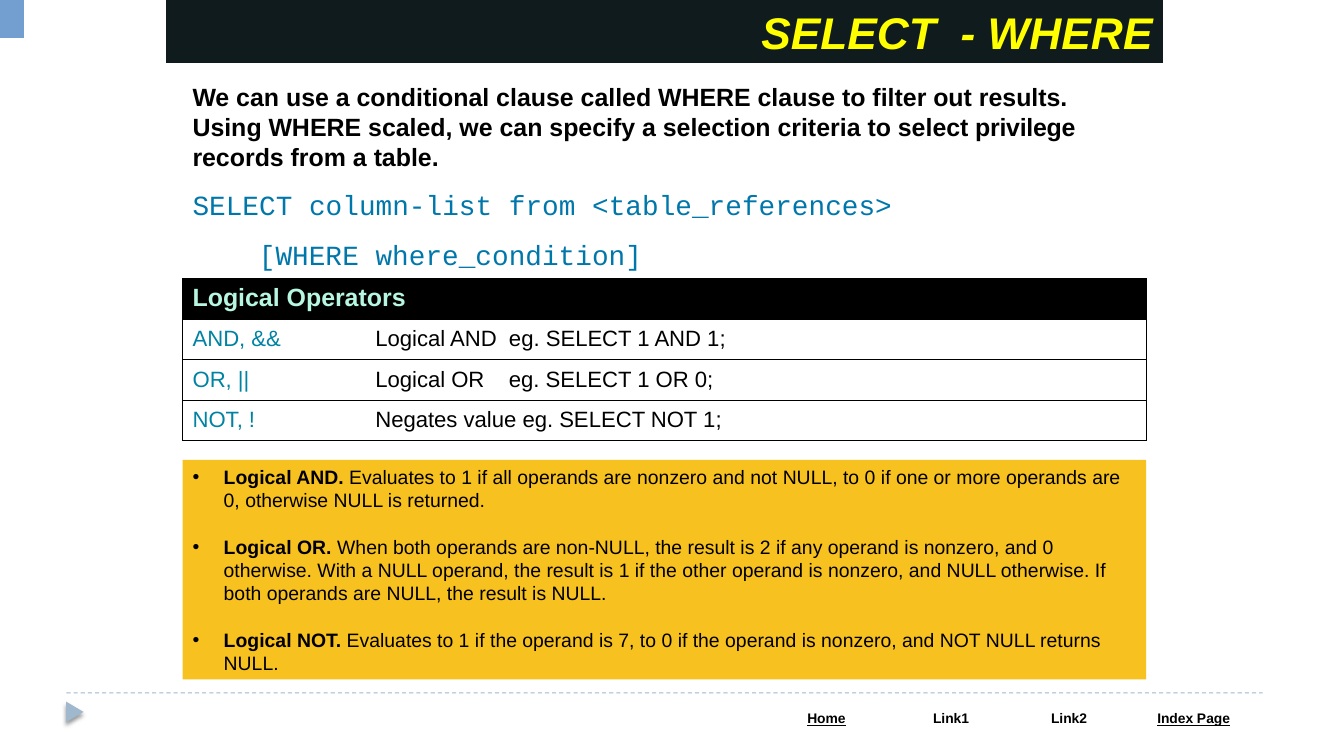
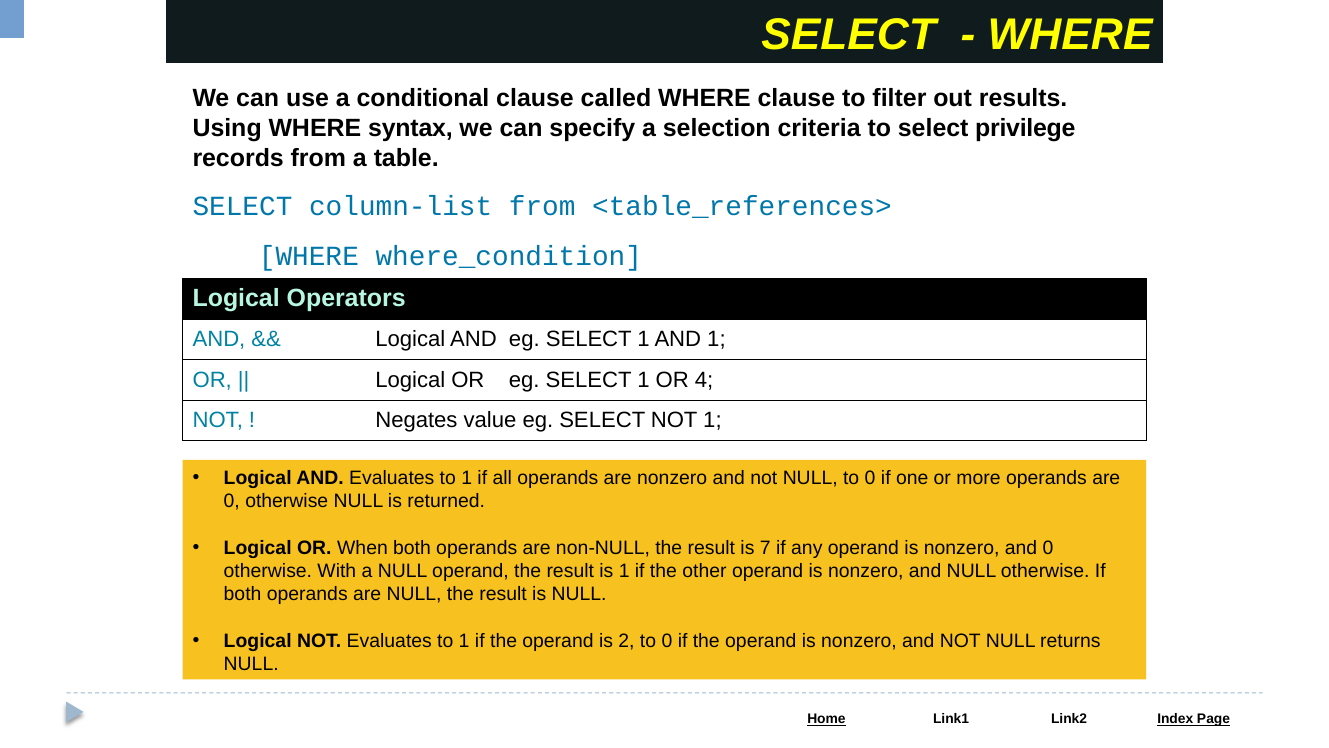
scaled: scaled -> syntax
OR 0: 0 -> 4
2: 2 -> 7
7: 7 -> 2
